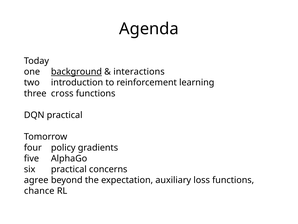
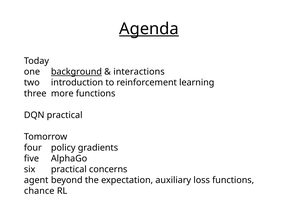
Agenda underline: none -> present
cross: cross -> more
agree: agree -> agent
